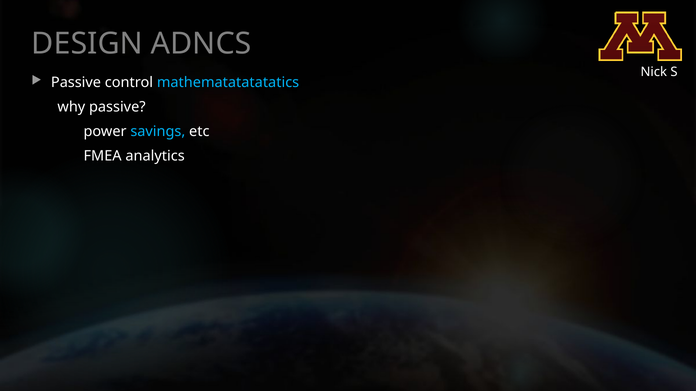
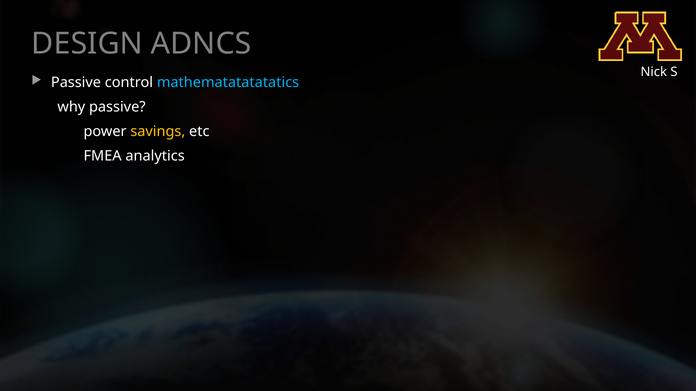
savings colour: light blue -> yellow
